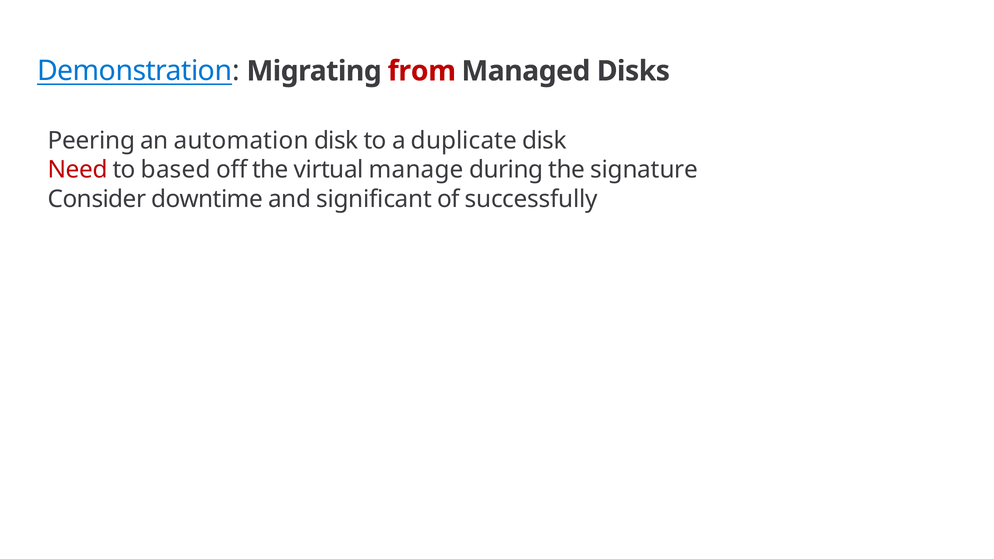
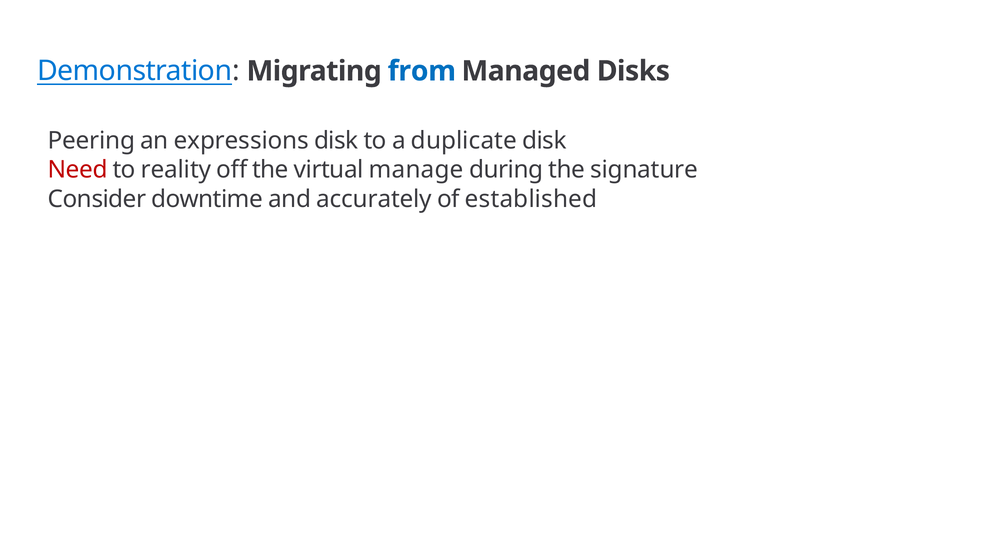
from colour: red -> blue
automation: automation -> expressions
based: based -> reality
significant: significant -> accurately
successfully: successfully -> established
